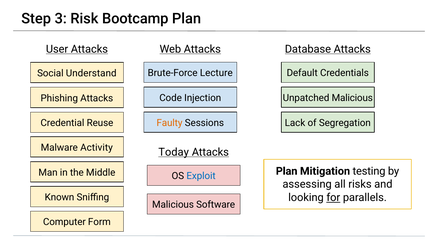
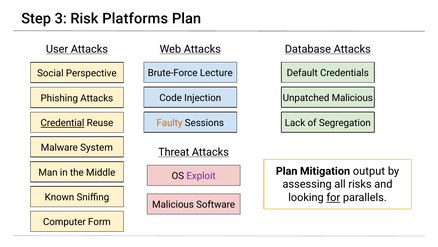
Bootcamp: Bootcamp -> Platforms
Understand: Understand -> Perspective
Credential underline: none -> present
Activity: Activity -> System
Today: Today -> Threat
testing: testing -> output
Exploit colour: blue -> purple
